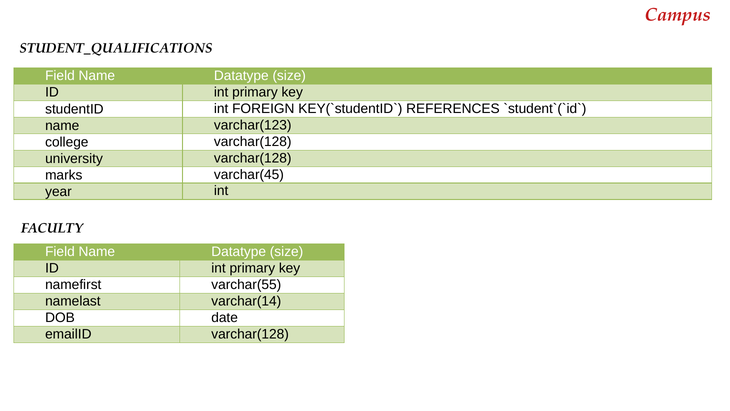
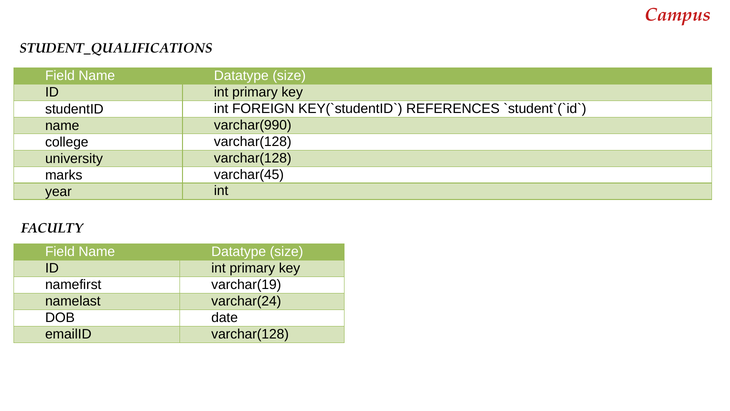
varchar(123: varchar(123 -> varchar(990
varchar(55: varchar(55 -> varchar(19
varchar(14: varchar(14 -> varchar(24
